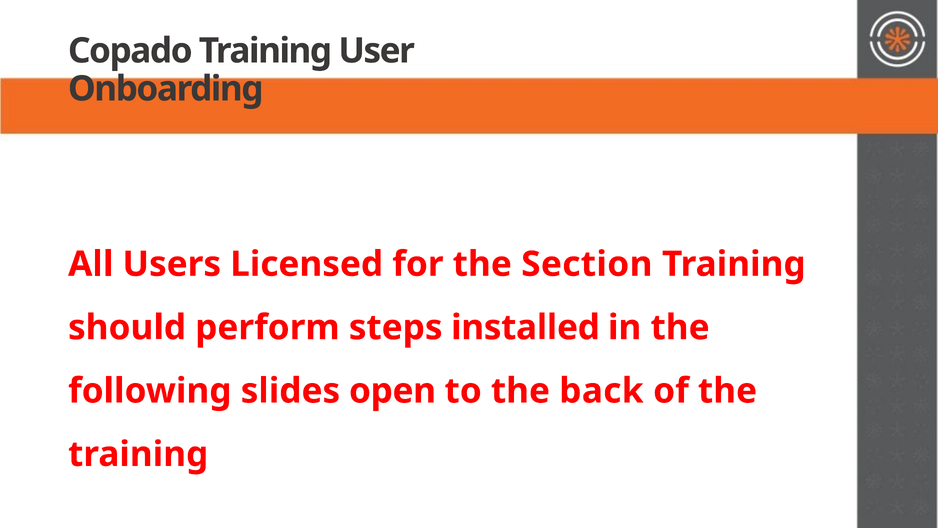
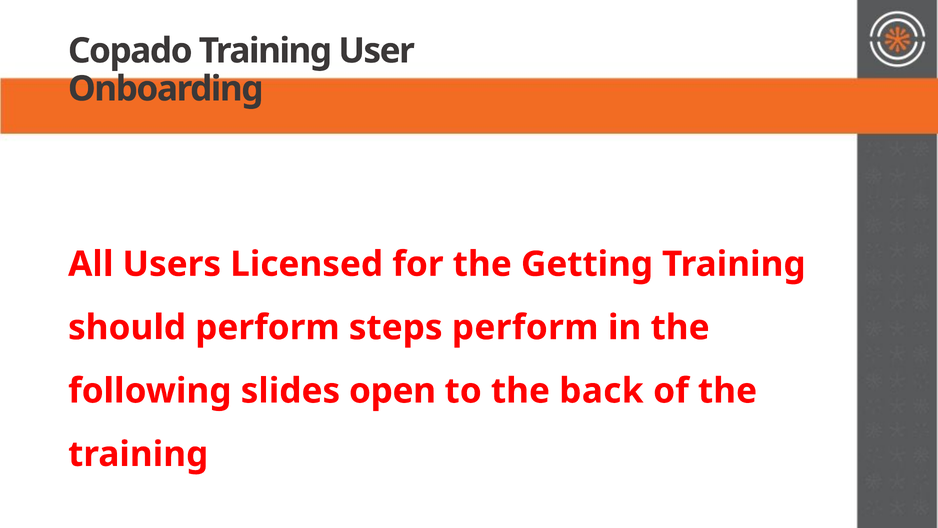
Section: Section -> Getting
steps installed: installed -> perform
